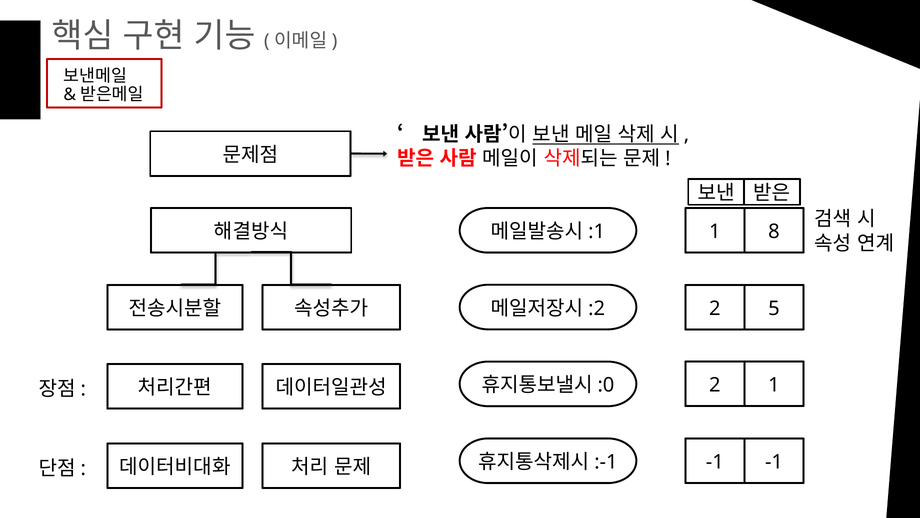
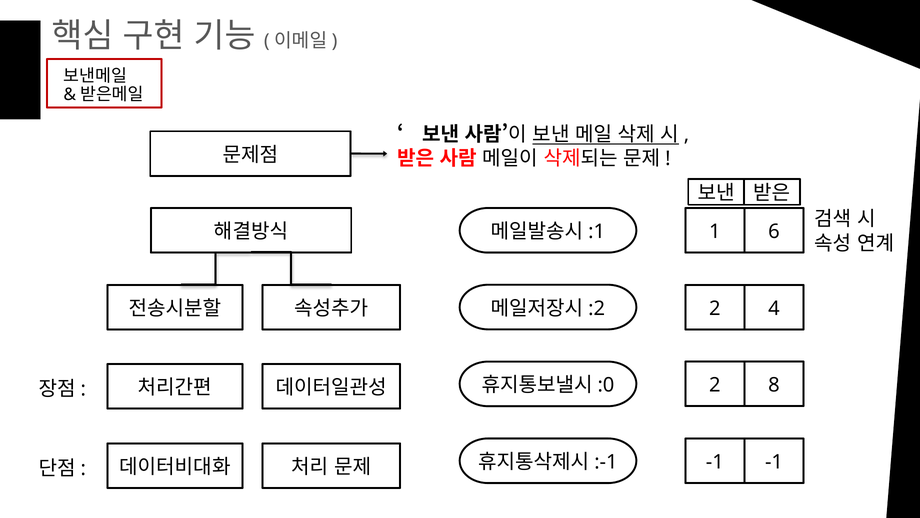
8: 8 -> 6
5: 5 -> 4
2 1: 1 -> 8
